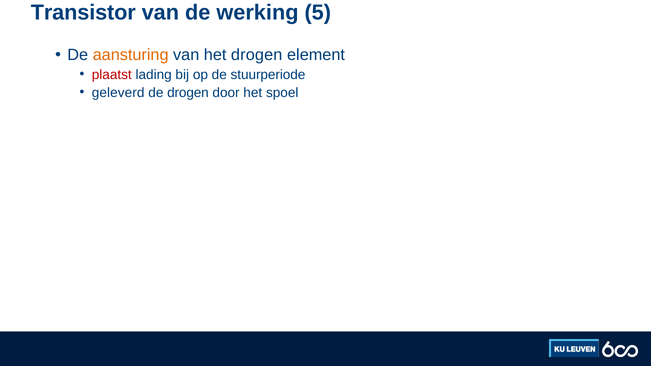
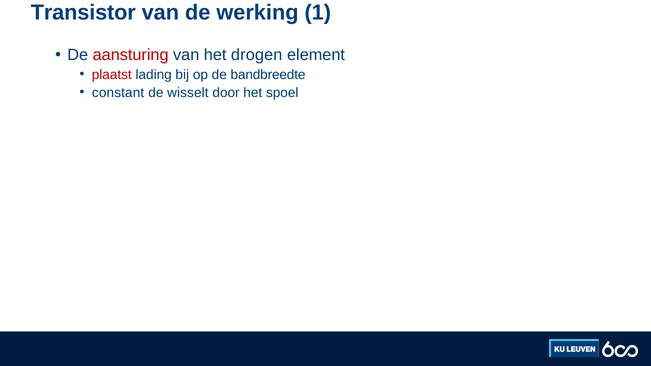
5: 5 -> 1
aansturing colour: orange -> red
stuurperiode: stuurperiode -> bandbreedte
geleverd: geleverd -> constant
de drogen: drogen -> wisselt
